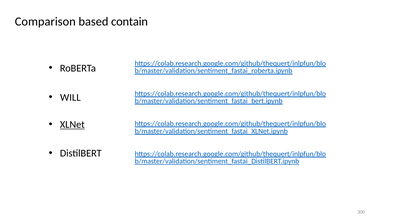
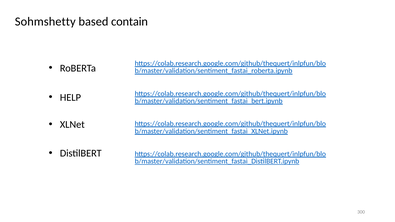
Comparison: Comparison -> Sohmshetty
WILL: WILL -> HELP
XLNet underline: present -> none
